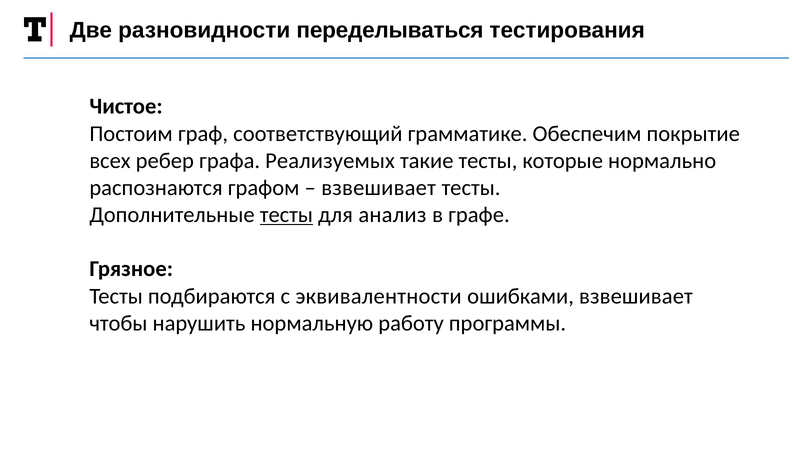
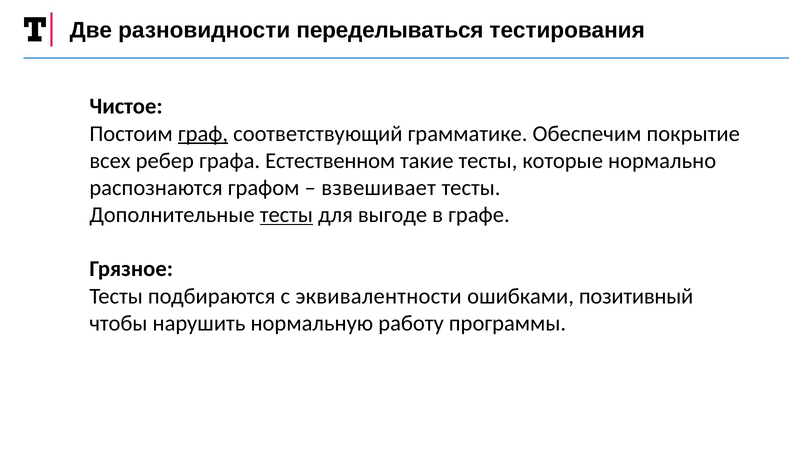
граф underline: none -> present
Реализуемых: Реализуемых -> Естественном
анализ: анализ -> выгоде
ошибками взвешивает: взвешивает -> позитивный
